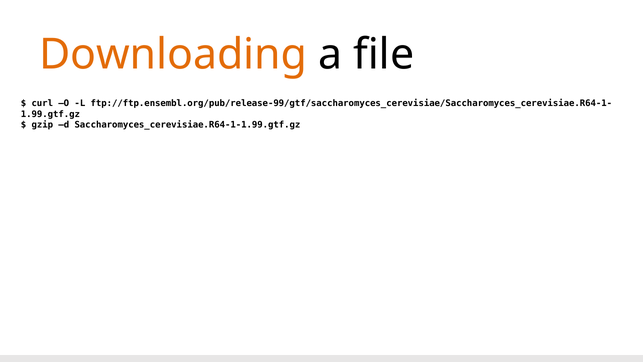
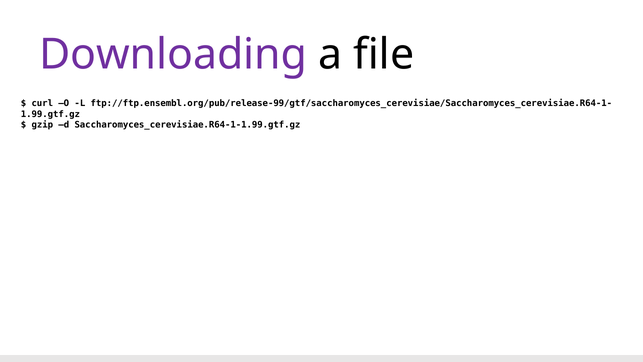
Downloading colour: orange -> purple
